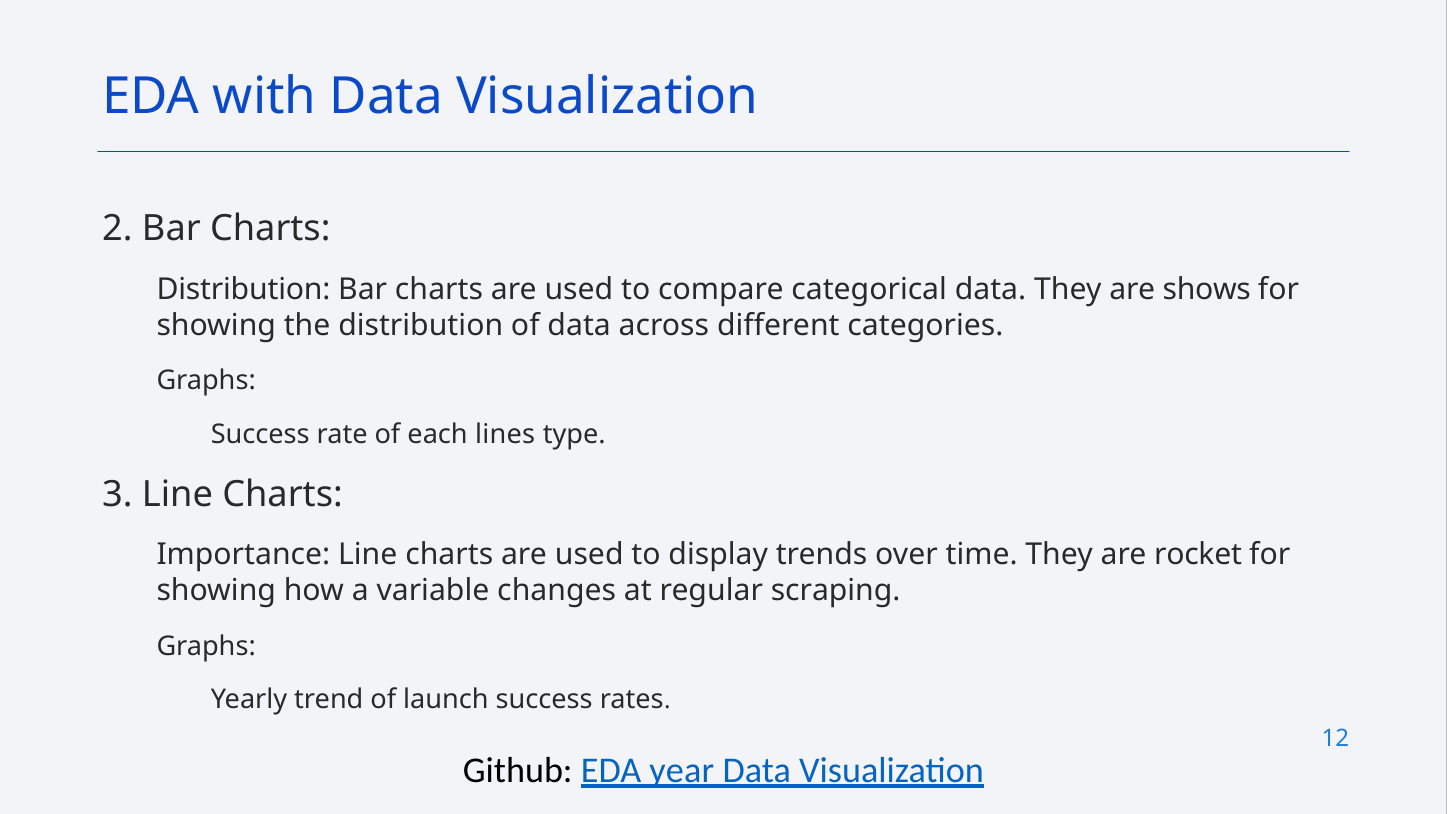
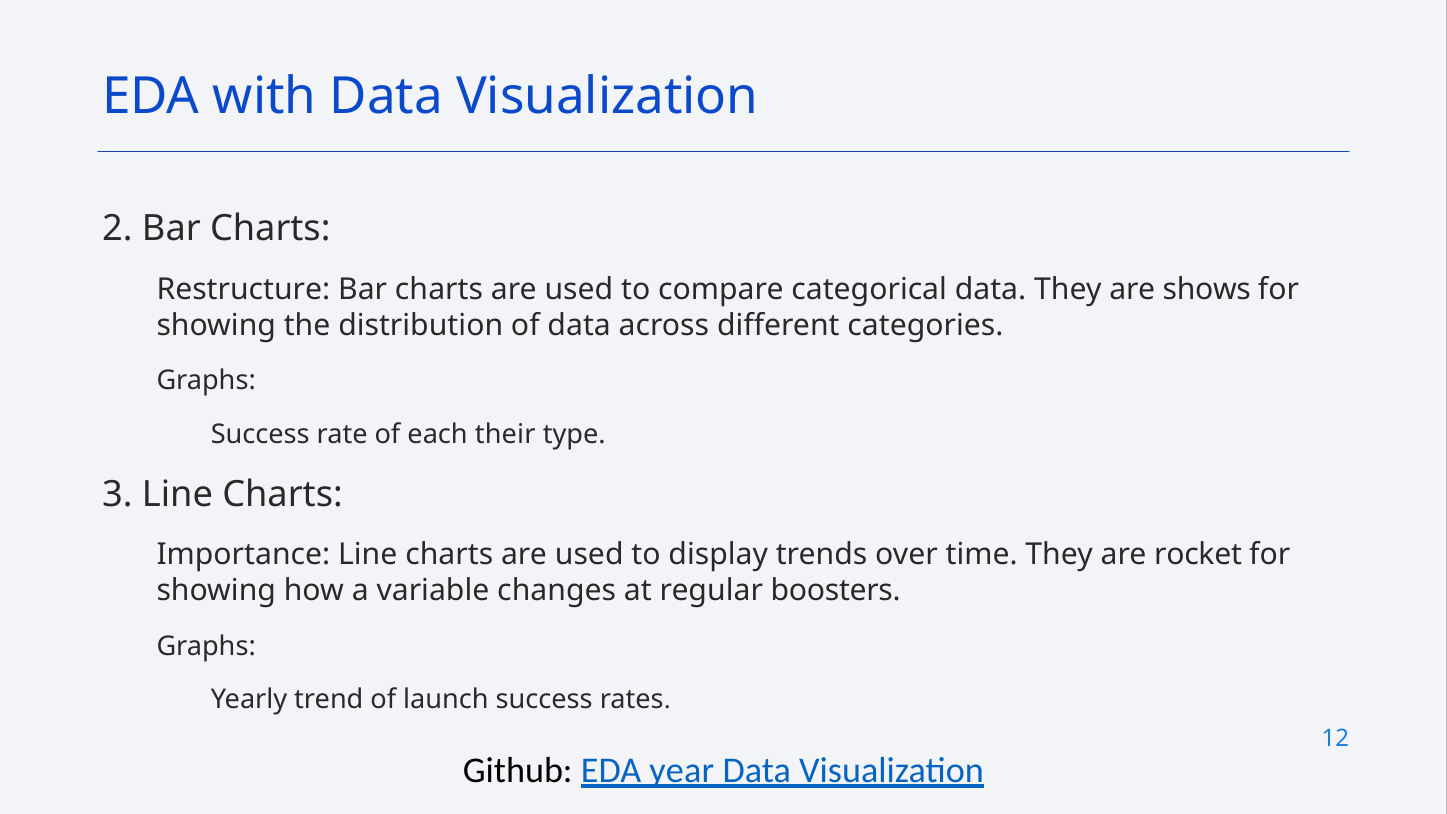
Distribution at (243, 289): Distribution -> Restructure
lines: lines -> their
scraping: scraping -> boosters
